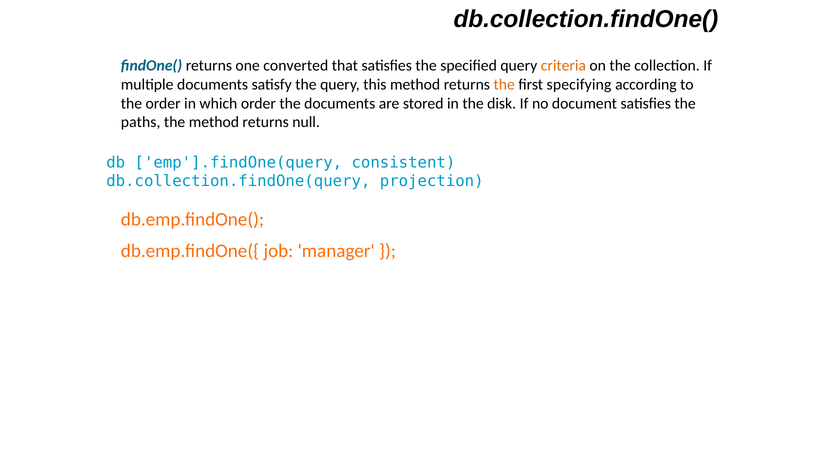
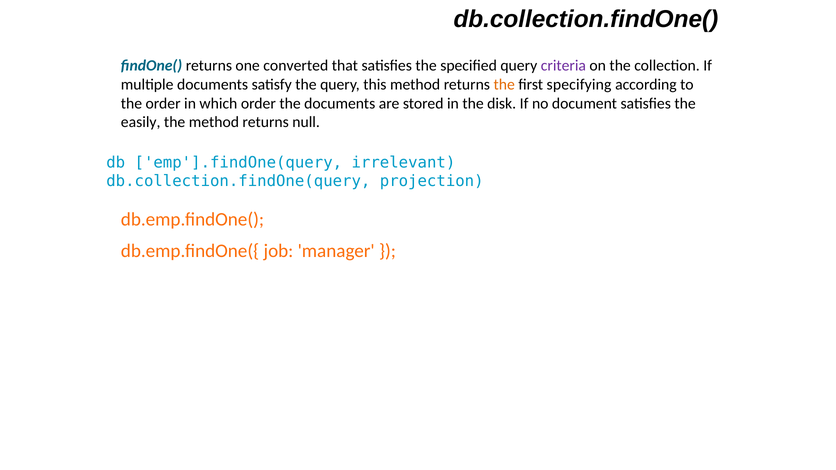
criteria colour: orange -> purple
paths: paths -> easily
consistent: consistent -> irrelevant
